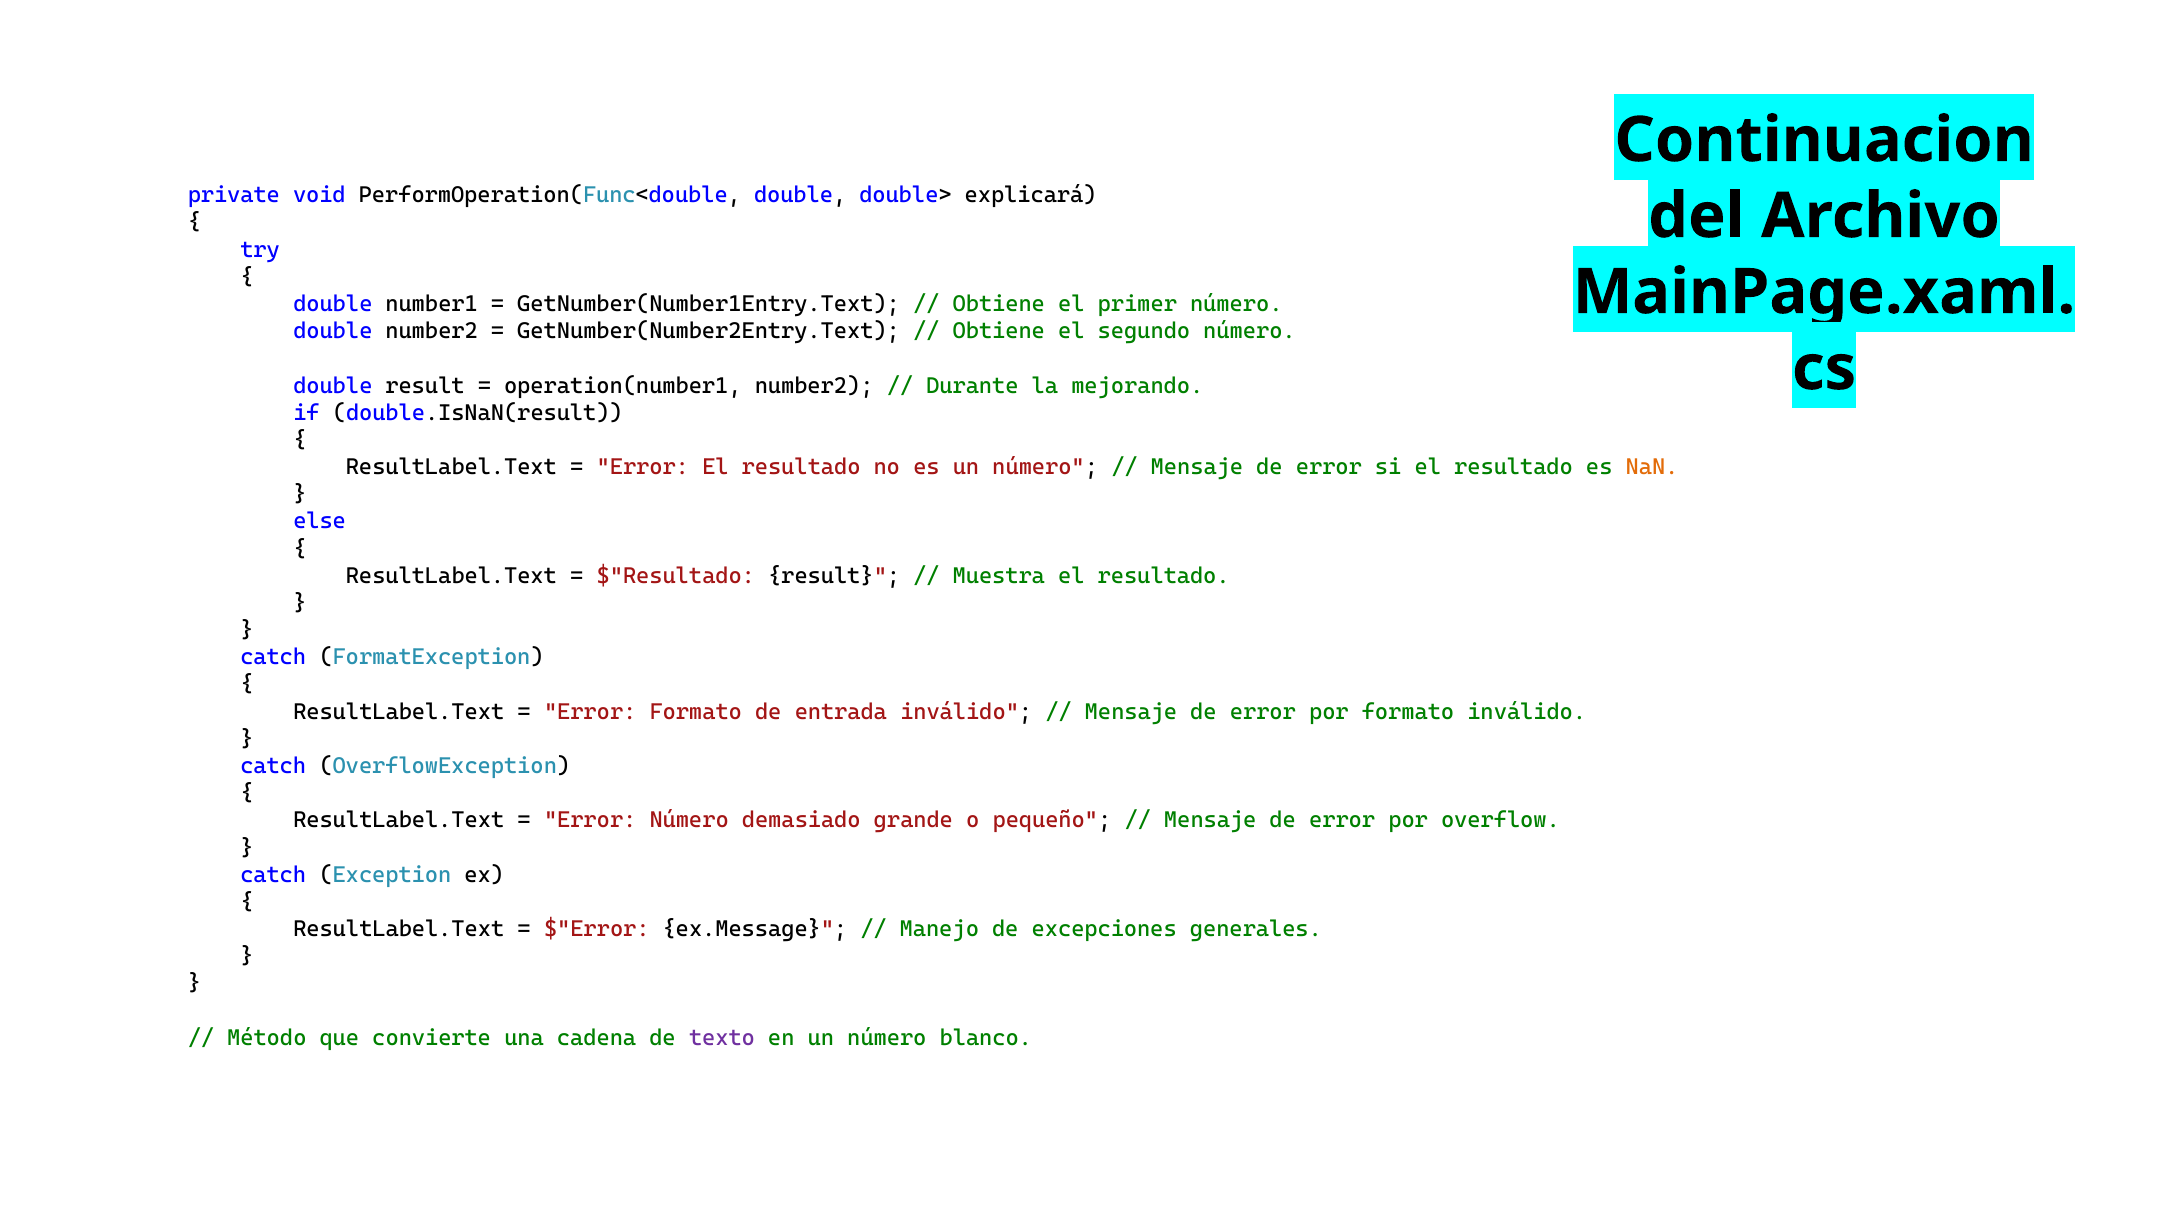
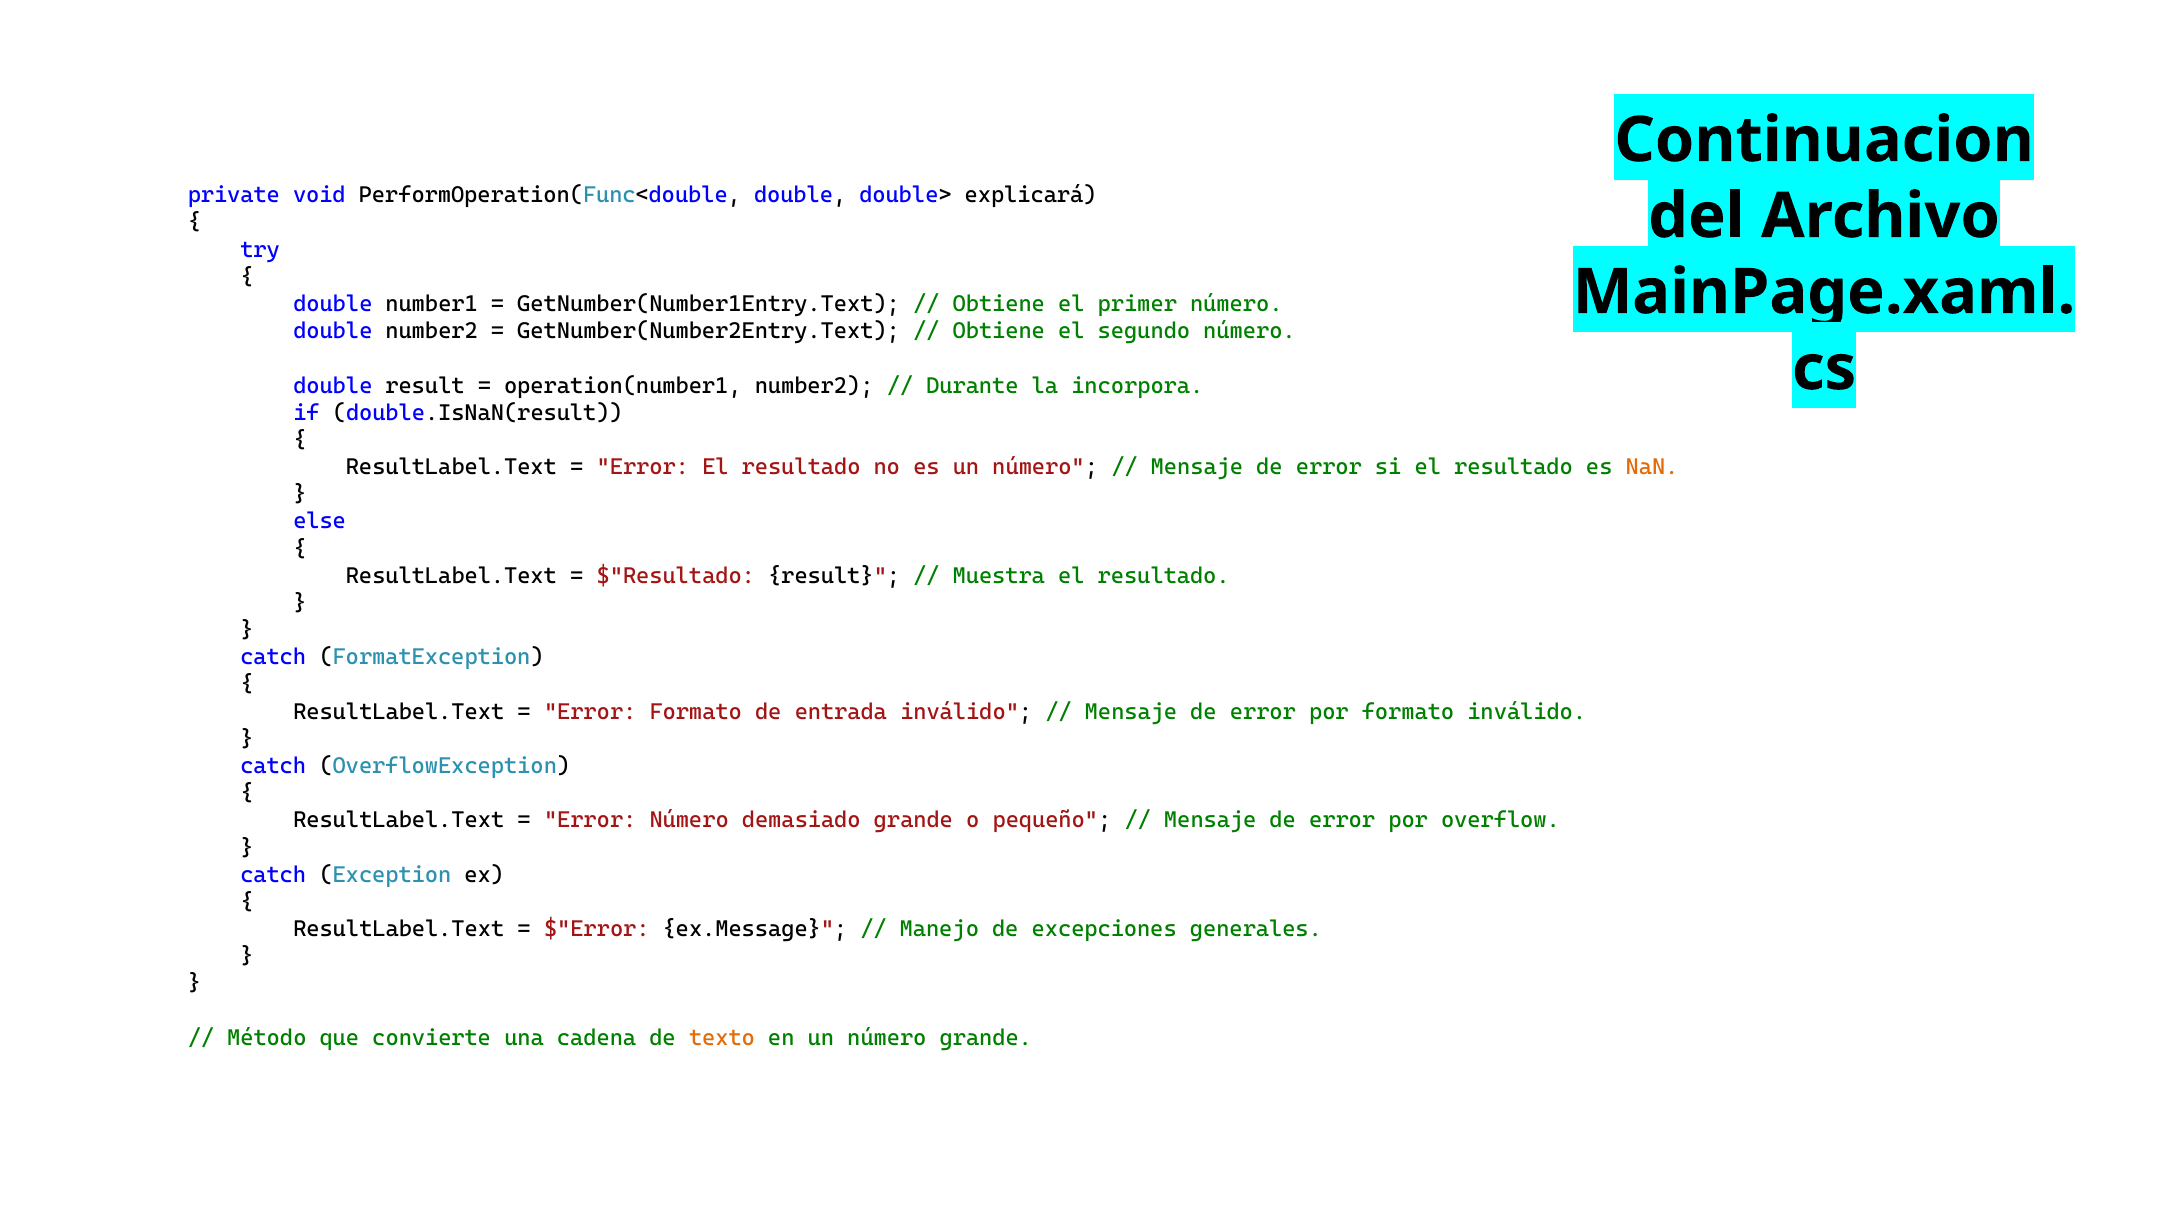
mejorando: mejorando -> incorpora
texto colour: purple -> orange
número blanco: blanco -> grande
